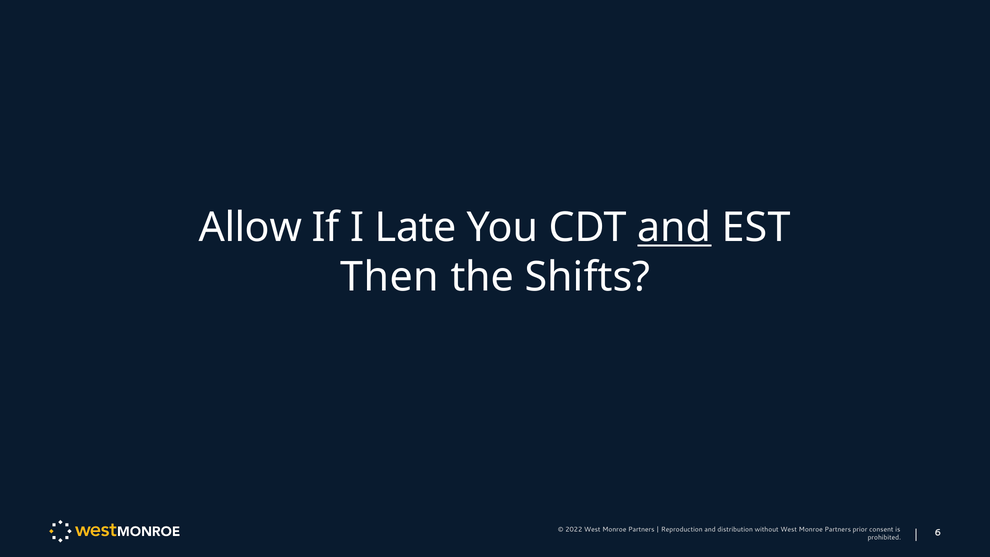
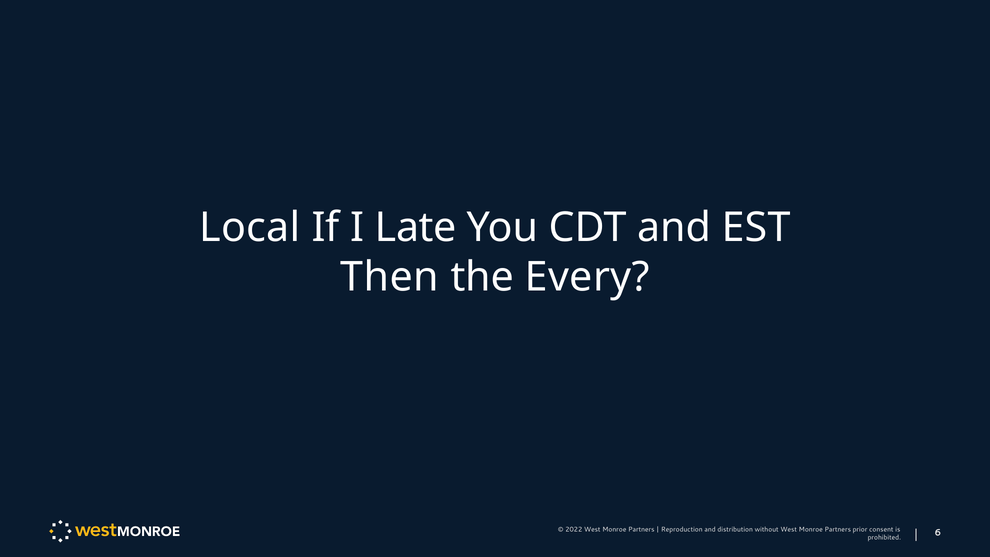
Allow: Allow -> Local
and at (674, 228) underline: present -> none
Shifts: Shifts -> Every
